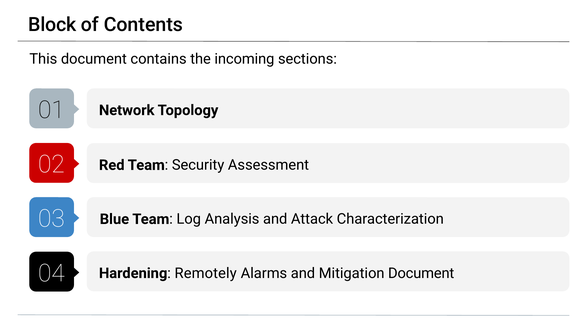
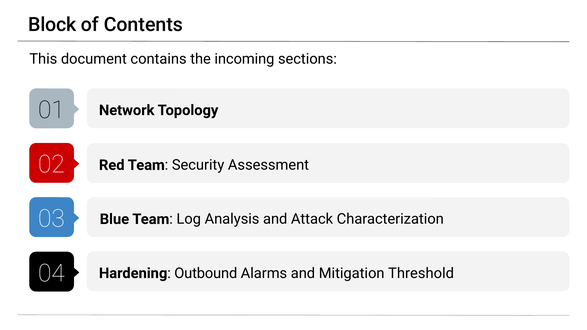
Remotely: Remotely -> Outbound
Mitigation Document: Document -> Threshold
